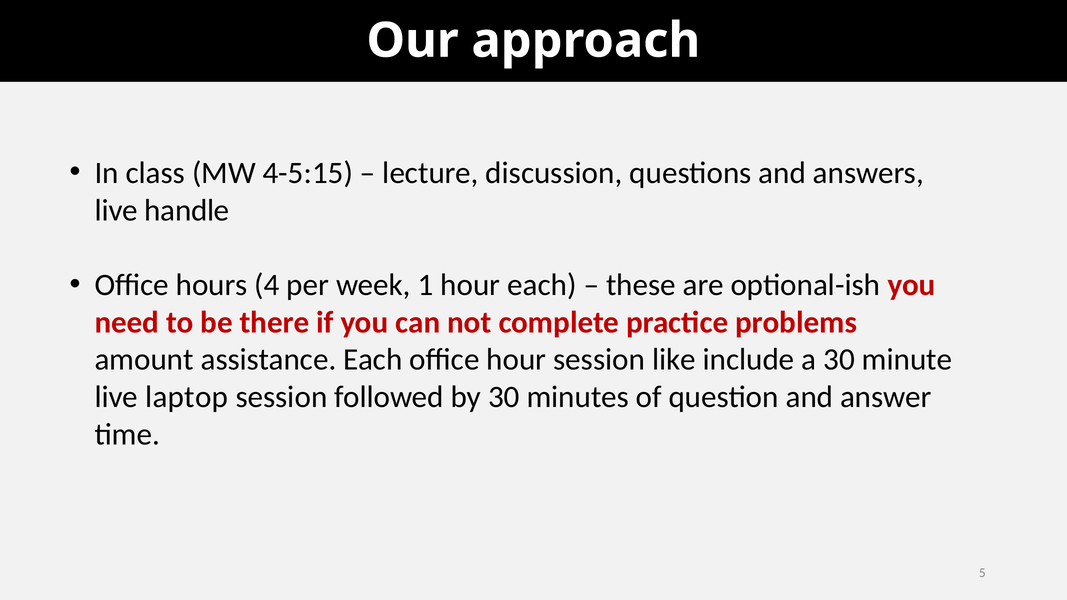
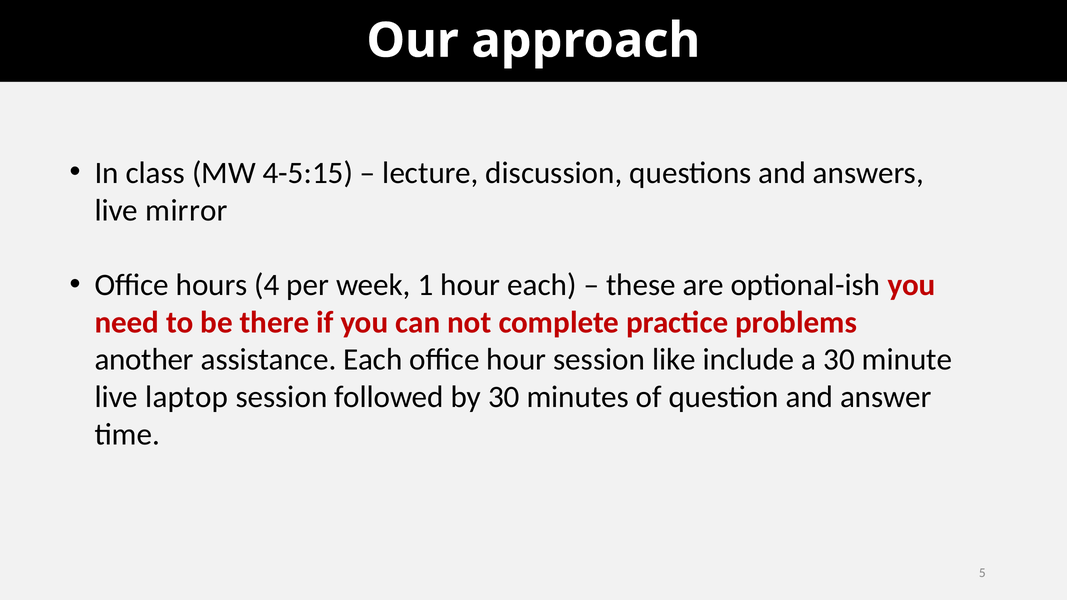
handle: handle -> mirror
amount: amount -> another
